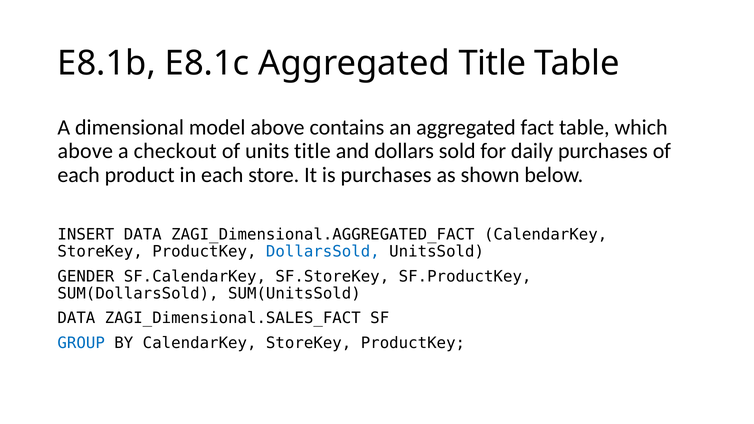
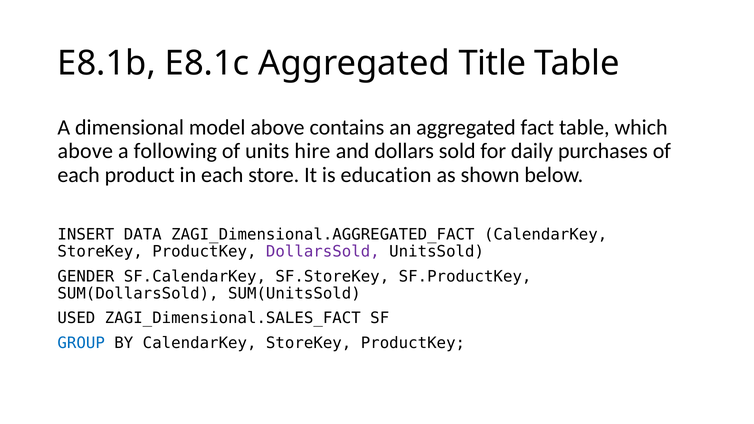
checkout: checkout -> following
units title: title -> hire
is purchases: purchases -> education
DollarsSold colour: blue -> purple
DATA at (76, 318): DATA -> USED
